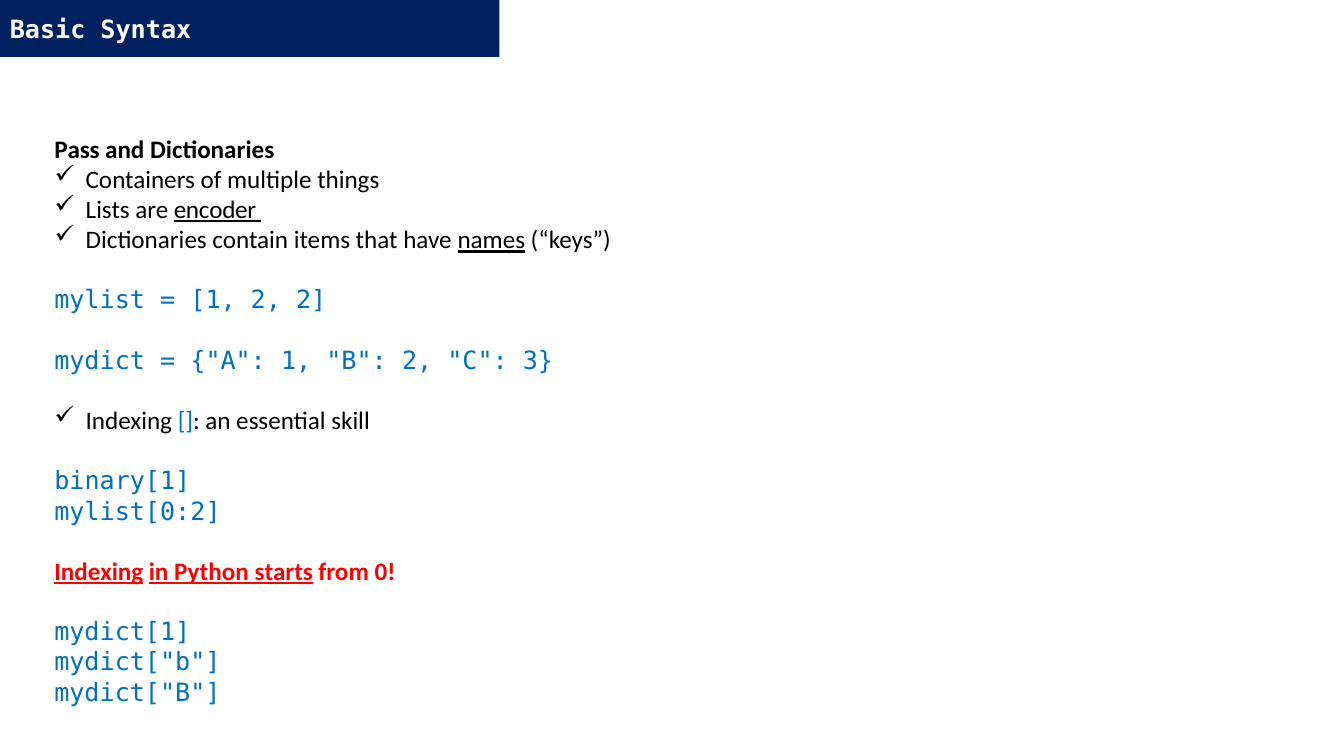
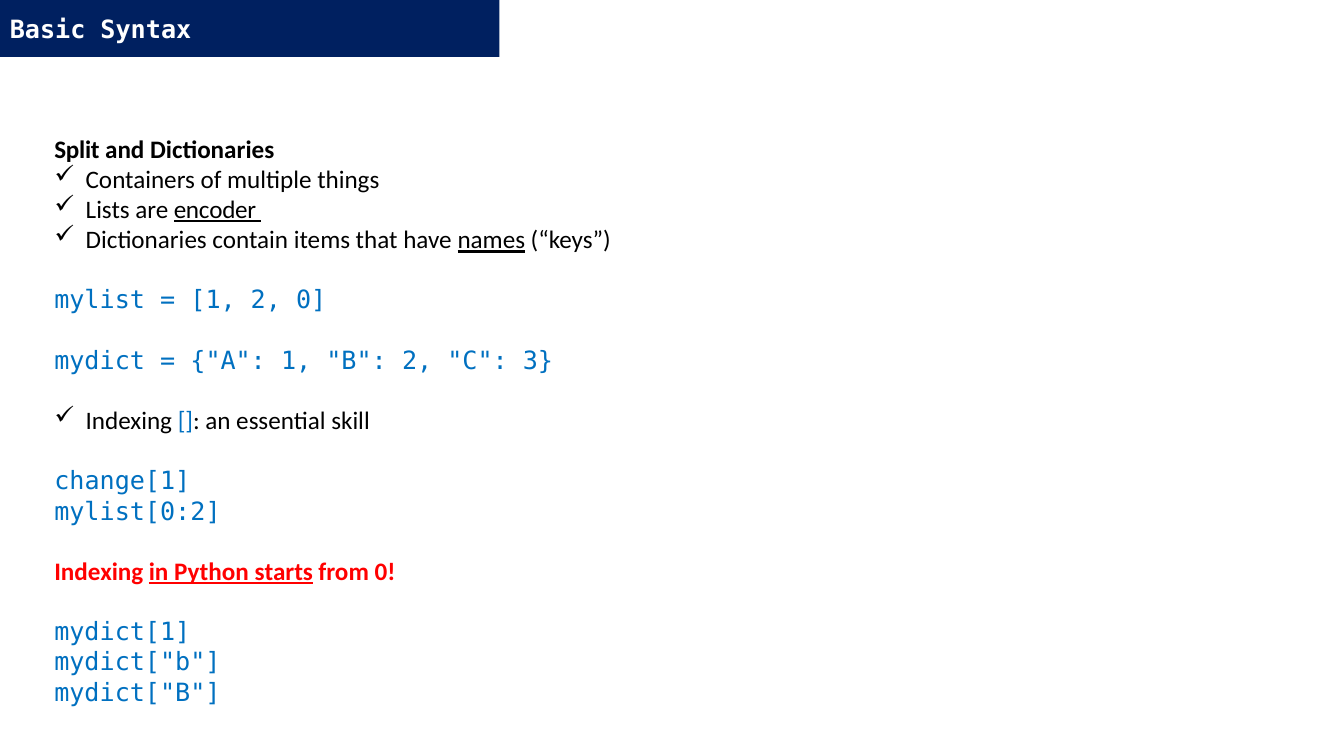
Pass: Pass -> Split
2 2: 2 -> 0
binary[1: binary[1 -> change[1
Indexing at (99, 572) underline: present -> none
